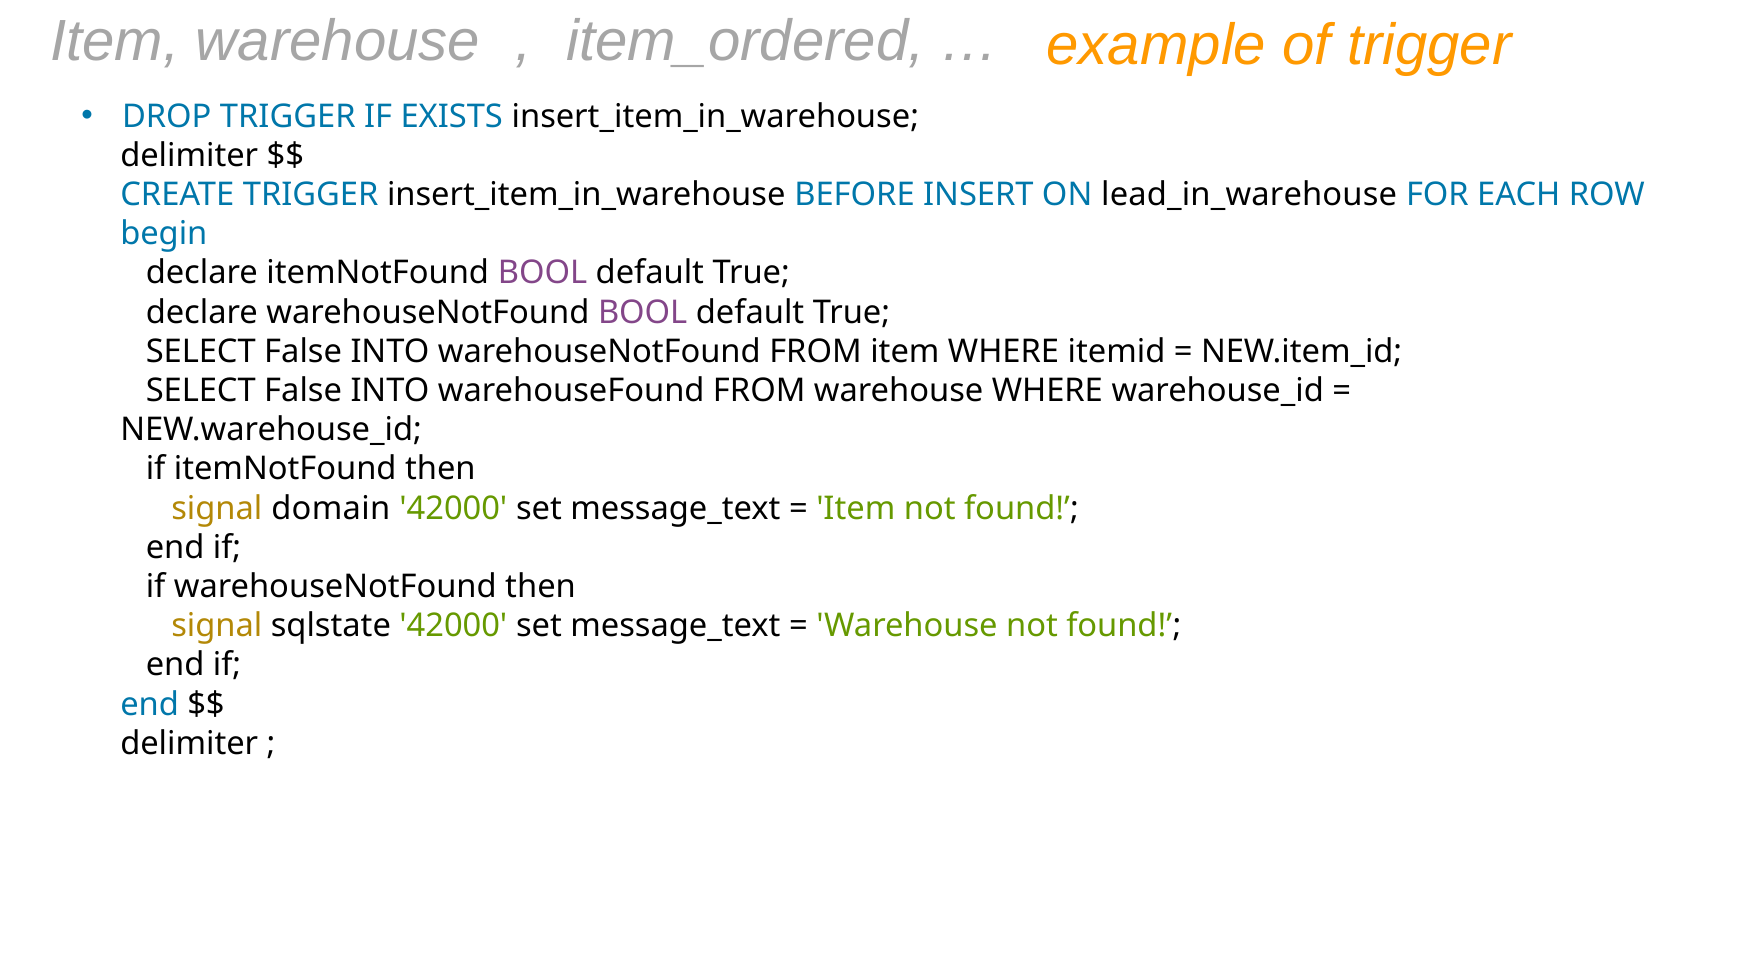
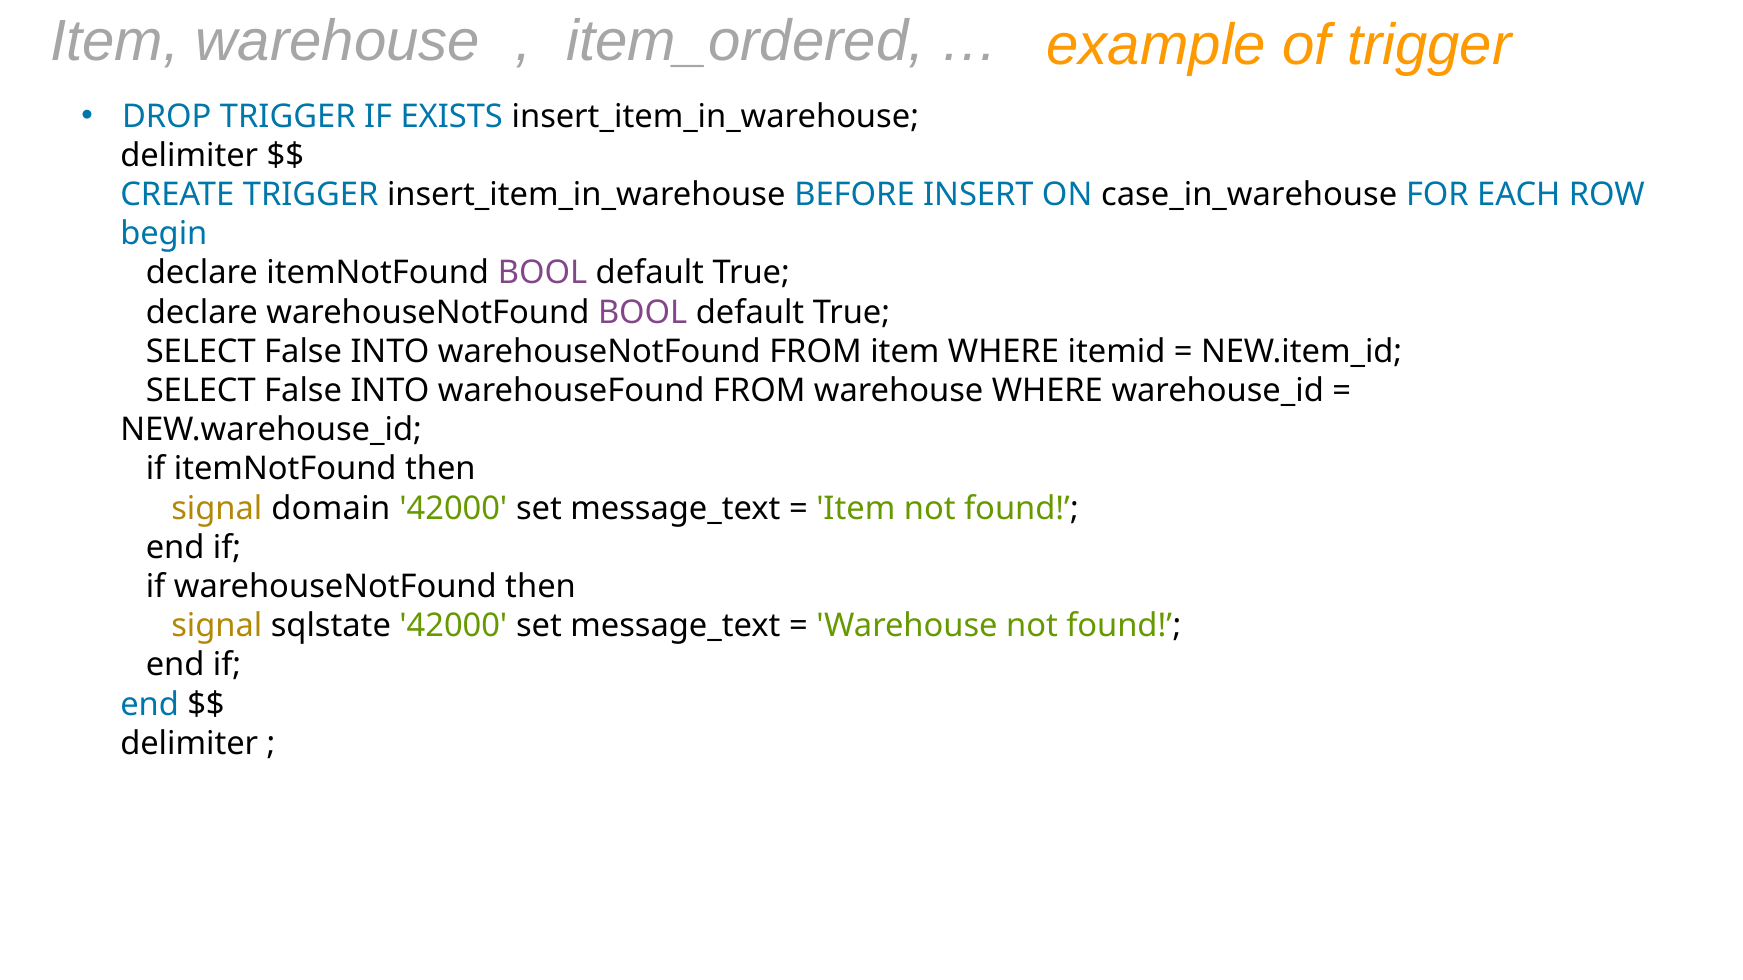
lead_in_warehouse: lead_in_warehouse -> case_in_warehouse
